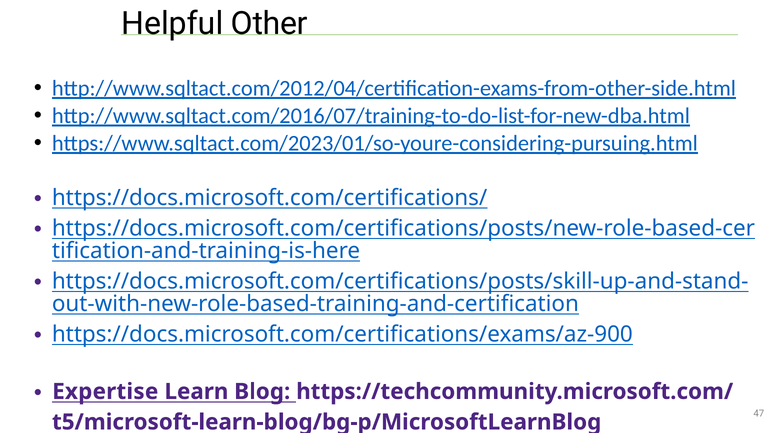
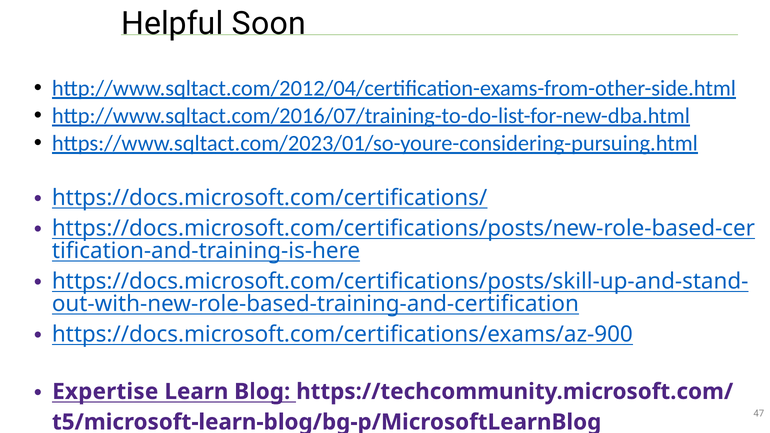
Other: Other -> Soon
